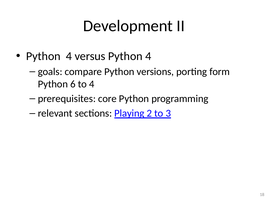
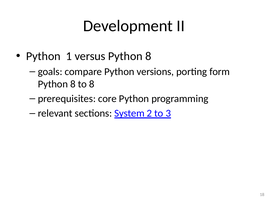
4 at (69, 56): 4 -> 1
versus Python 4: 4 -> 8
6 at (73, 84): 6 -> 8
to 4: 4 -> 8
Playing: Playing -> System
